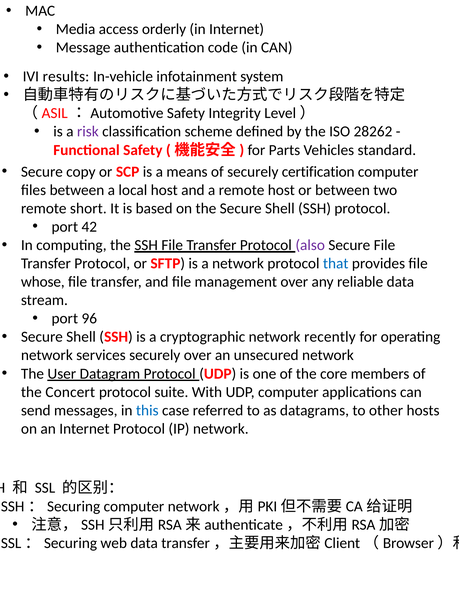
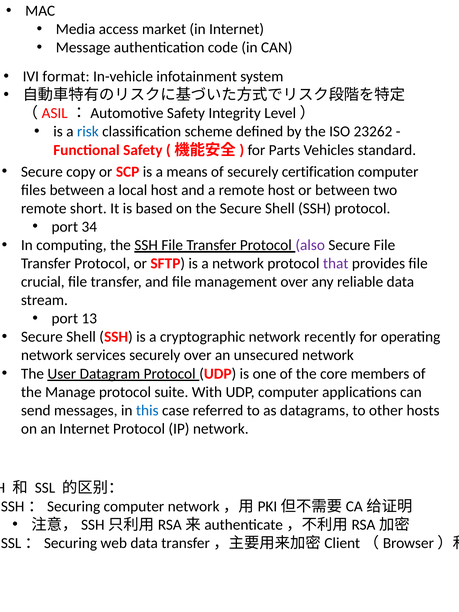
orderly: orderly -> market
results: results -> format
risk colour: purple -> blue
28262: 28262 -> 23262
42: 42 -> 34
that colour: blue -> purple
whose: whose -> crucial
96: 96 -> 13
Concert: Concert -> Manage
